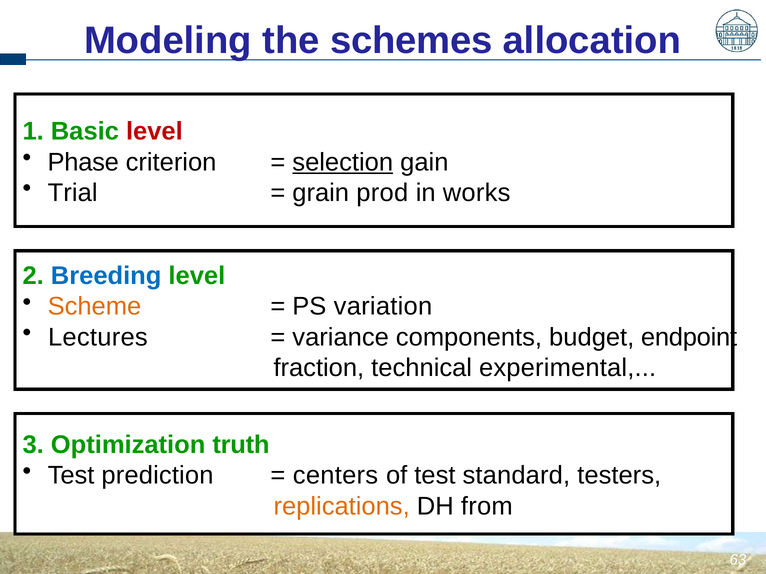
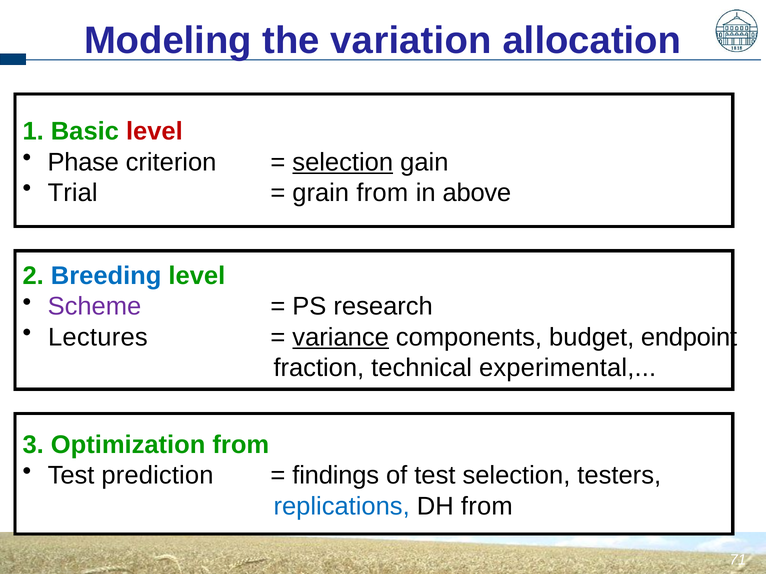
schemes: schemes -> variation
grain prod: prod -> from
works: works -> above
Scheme colour: orange -> purple
variation: variation -> research
variance underline: none -> present
Optimization truth: truth -> from
centers: centers -> findings
test standard: standard -> selection
replications colour: orange -> blue
63: 63 -> 71
